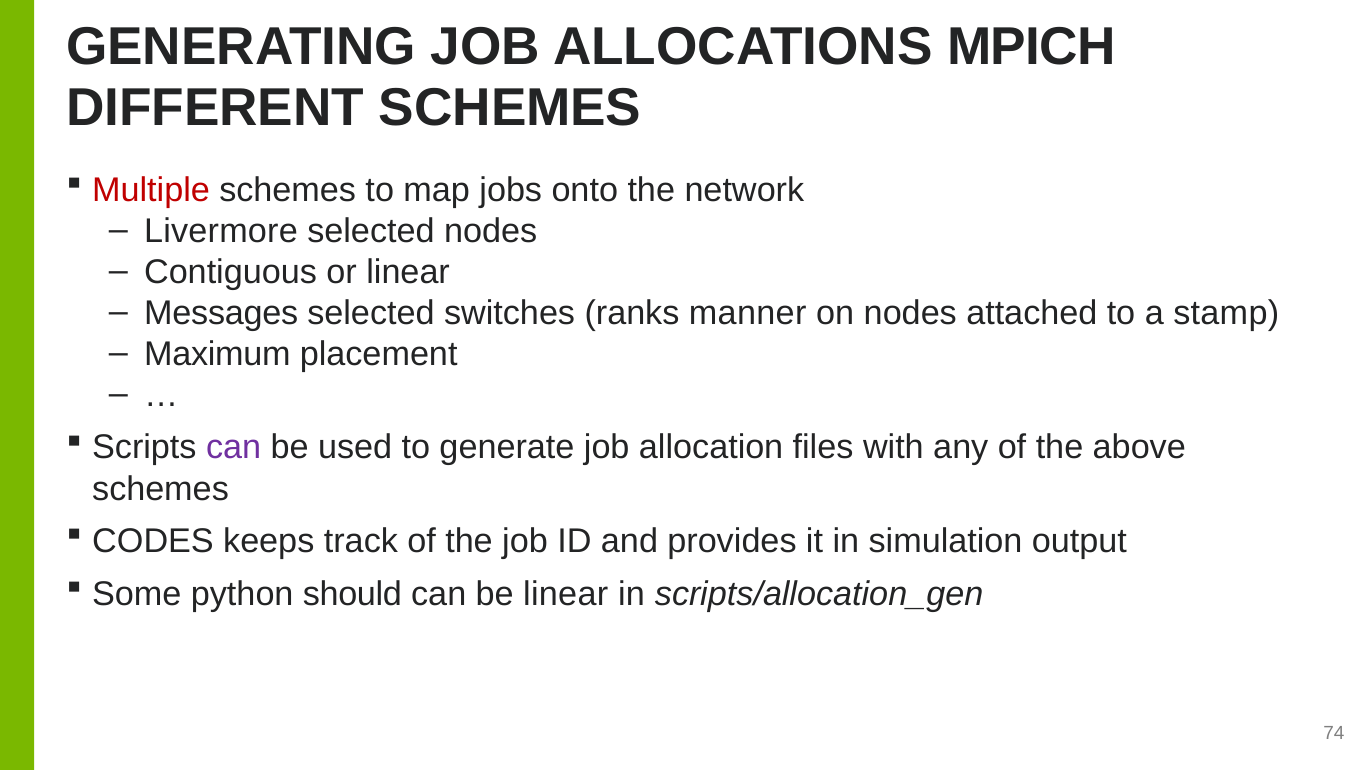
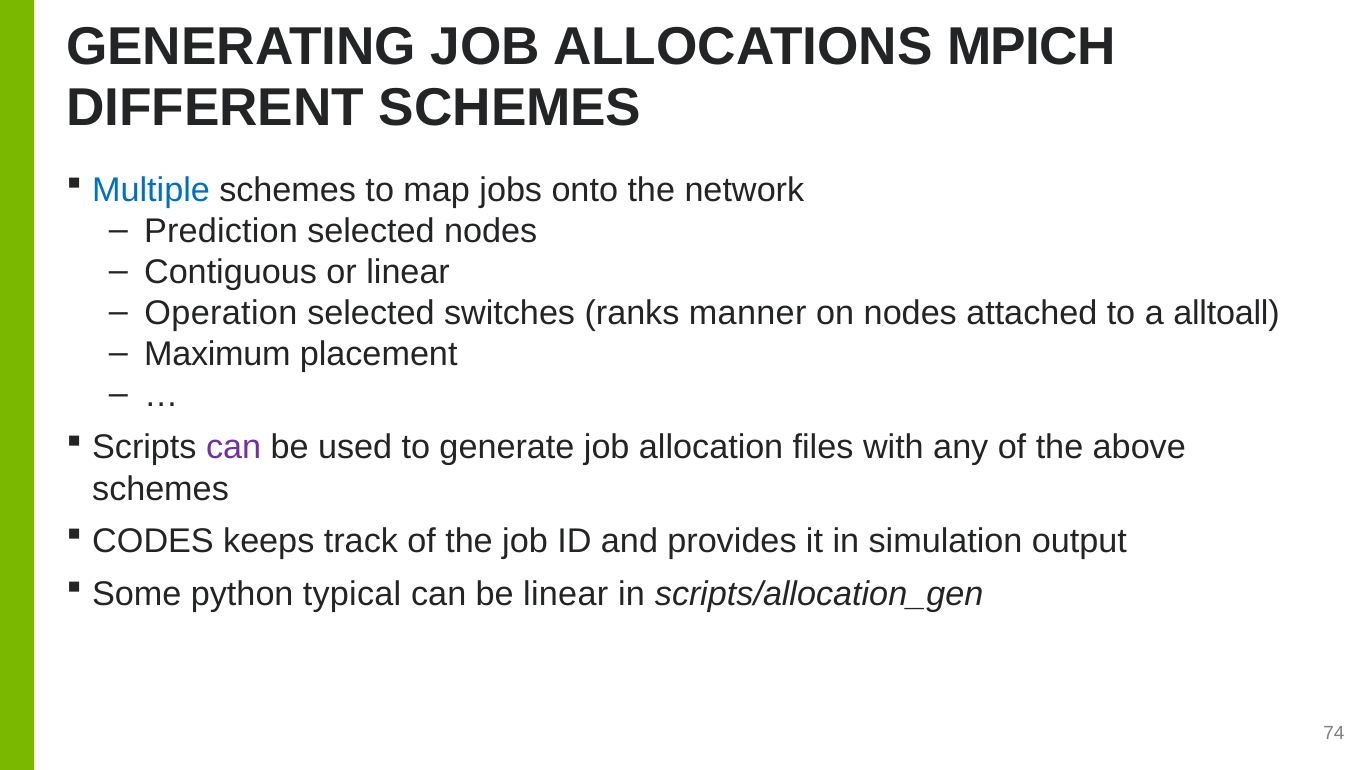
Multiple colour: red -> blue
Livermore: Livermore -> Prediction
Messages: Messages -> Operation
stamp: stamp -> alltoall
should: should -> typical
